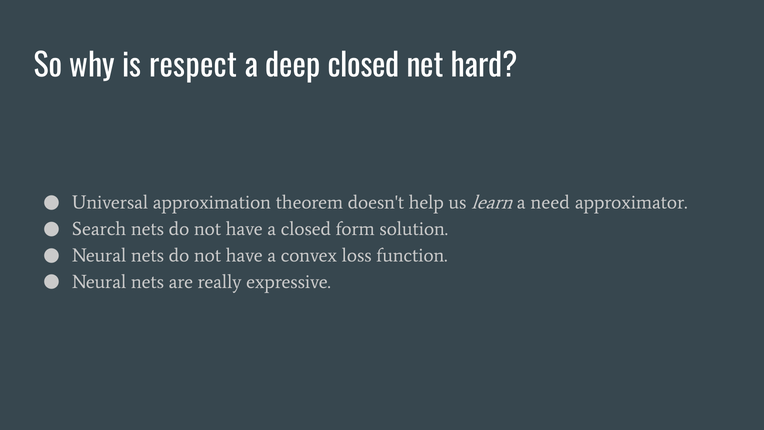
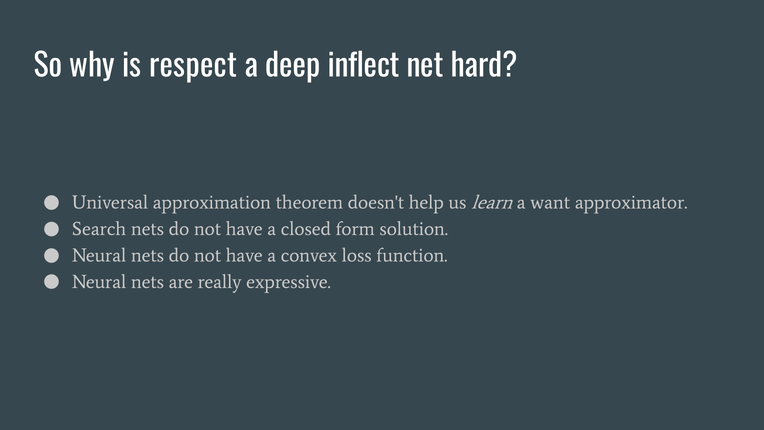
deep closed: closed -> inflect
need: need -> want
